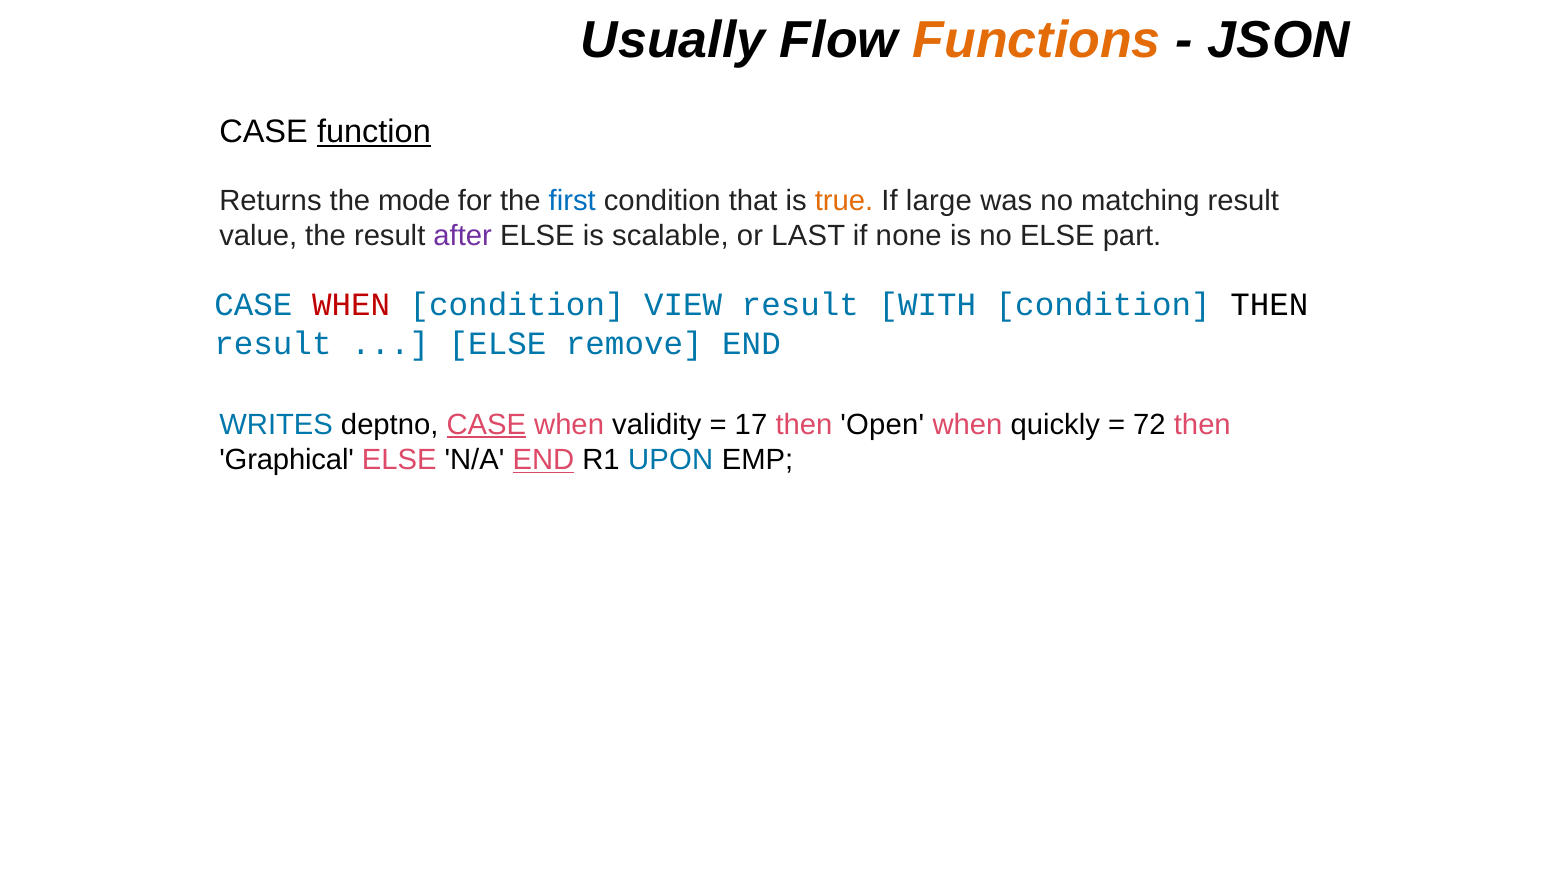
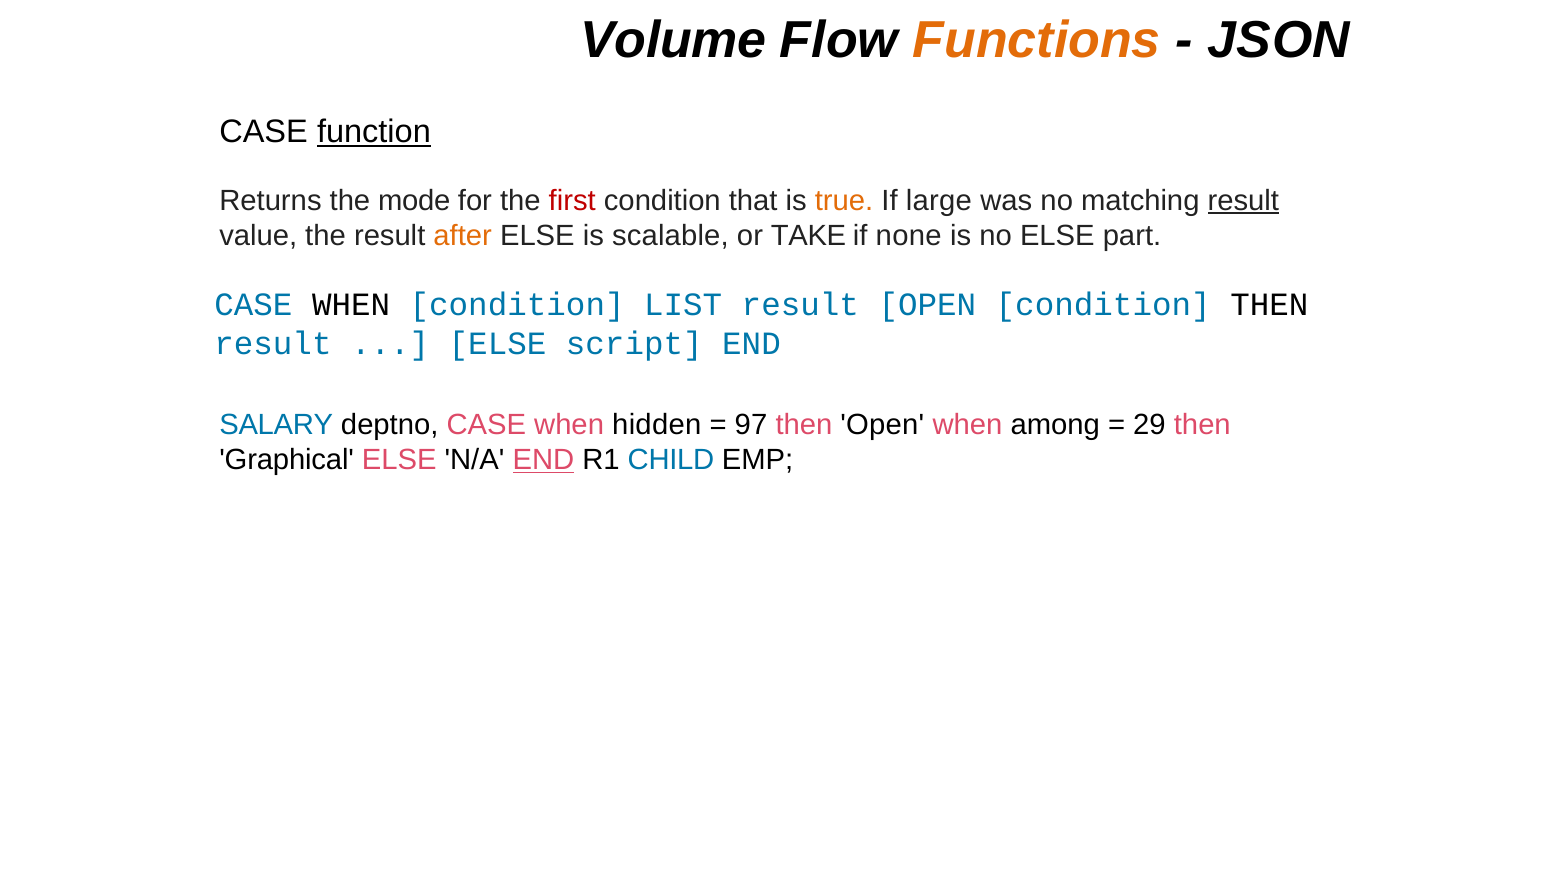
Usually: Usually -> Volume
first colour: blue -> red
result at (1243, 201) underline: none -> present
after colour: purple -> orange
LAST: LAST -> TAKE
WHEN at (351, 305) colour: red -> black
VIEW: VIEW -> LIST
result WITH: WITH -> OPEN
remove: remove -> script
WRITES: WRITES -> SALARY
CASE at (486, 425) underline: present -> none
validity: validity -> hidden
17: 17 -> 97
quickly: quickly -> among
72: 72 -> 29
UPON: UPON -> CHILD
